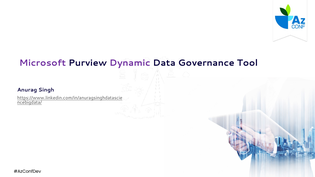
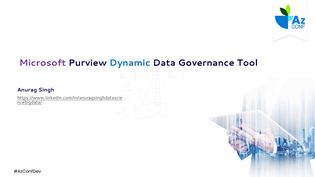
Dynamic colour: purple -> blue
